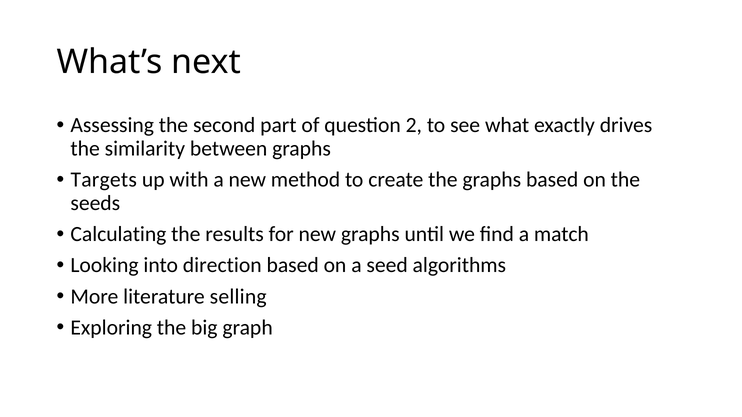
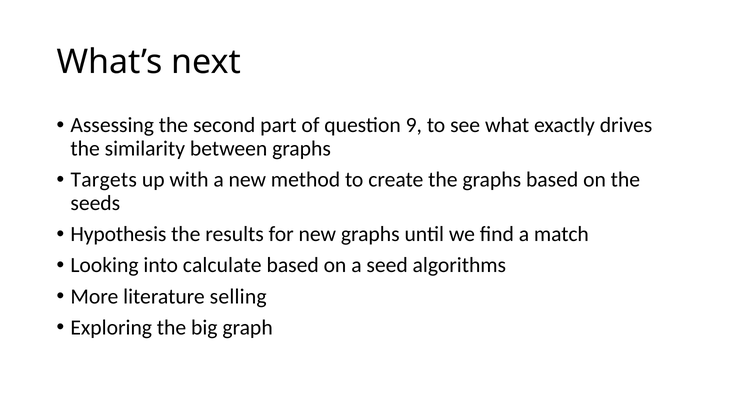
2: 2 -> 9
Calculating: Calculating -> Hypothesis
direction: direction -> calculate
